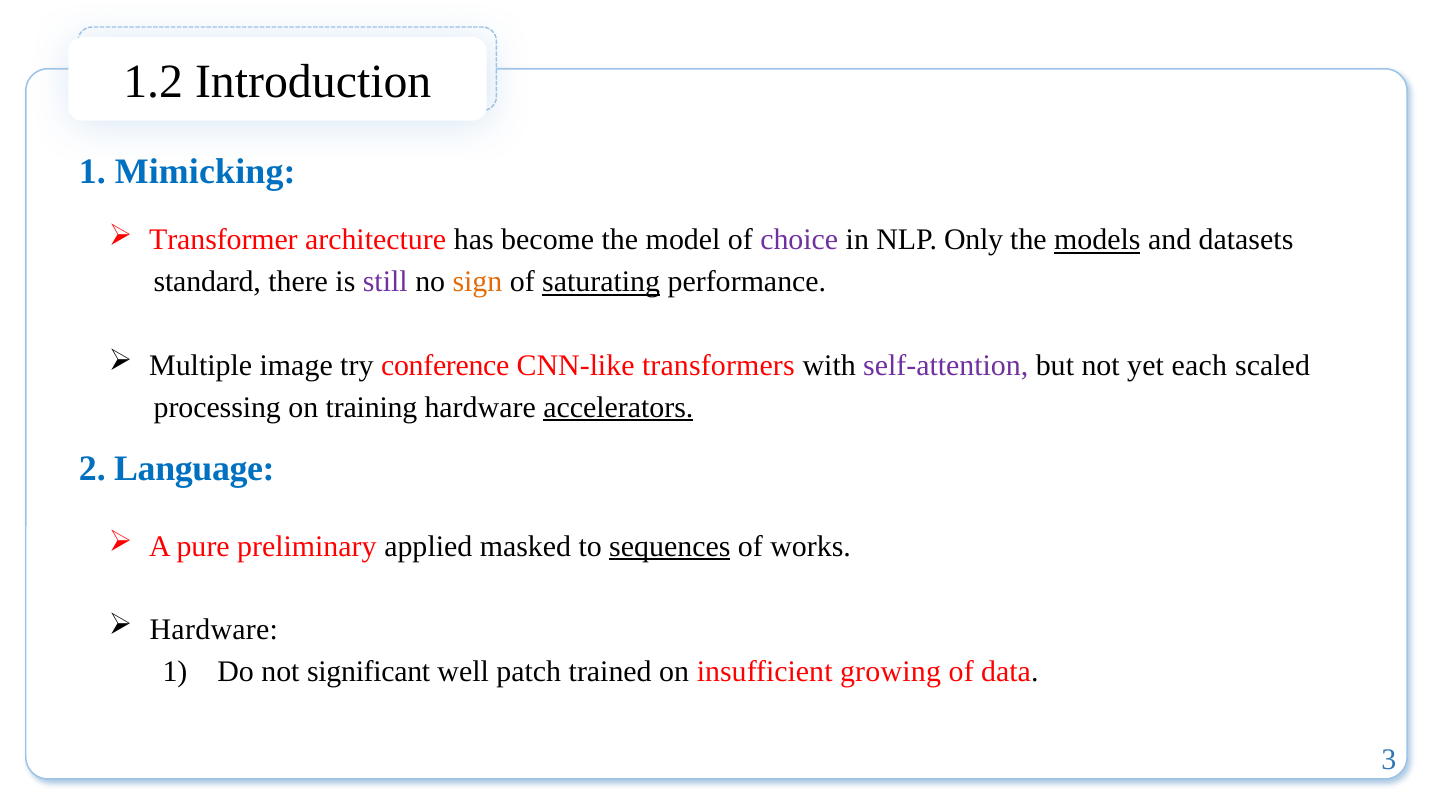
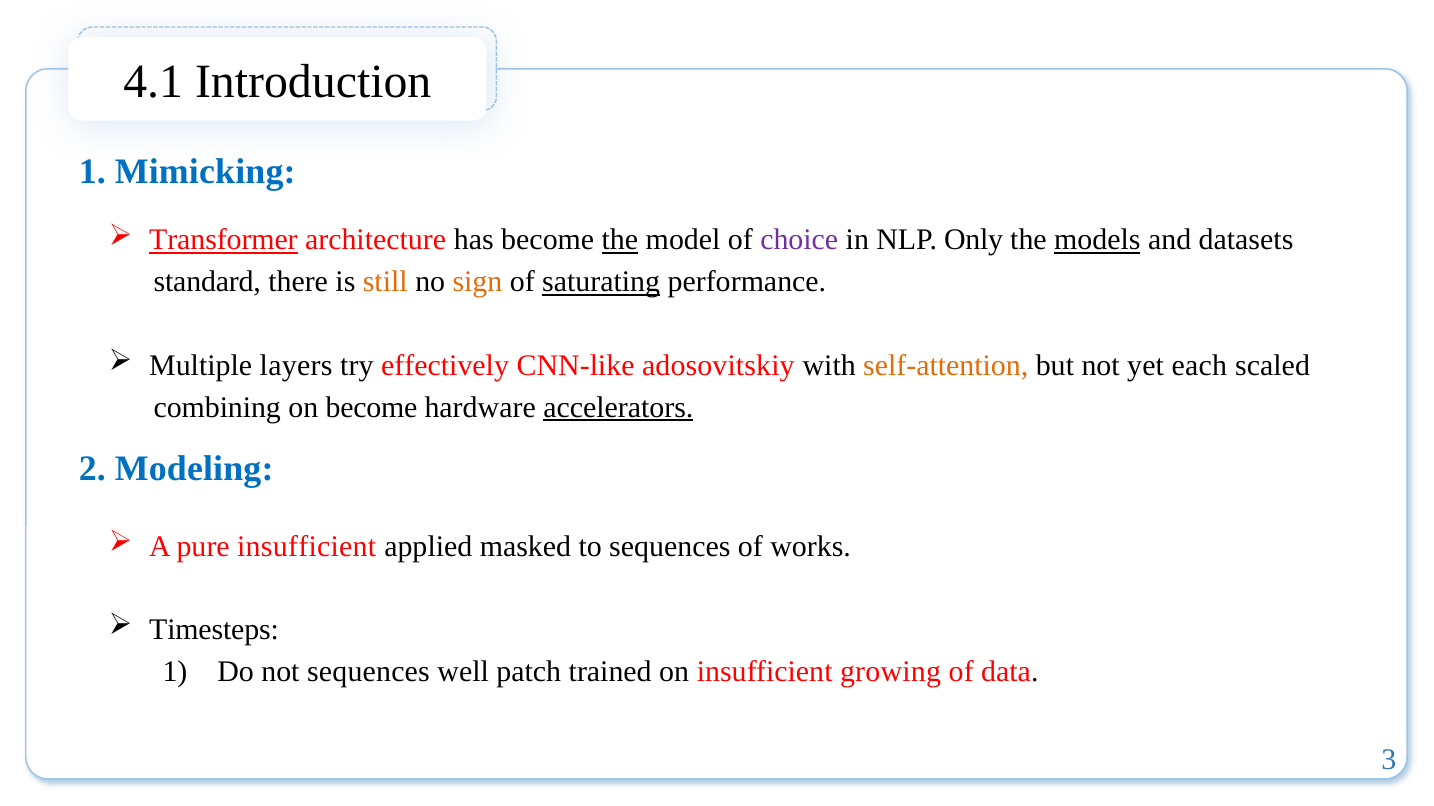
1.2: 1.2 -> 4.1
Transformer underline: none -> present
the at (620, 240) underline: none -> present
still colour: purple -> orange
image: image -> layers
conference: conference -> effectively
transformers: transformers -> adosovitskiy
self-attention colour: purple -> orange
processing: processing -> combining
on training: training -> become
Language: Language -> Modeling
pure preliminary: preliminary -> insufficient
sequences at (670, 547) underline: present -> none
Hardware at (214, 630): Hardware -> Timesteps
not significant: significant -> sequences
